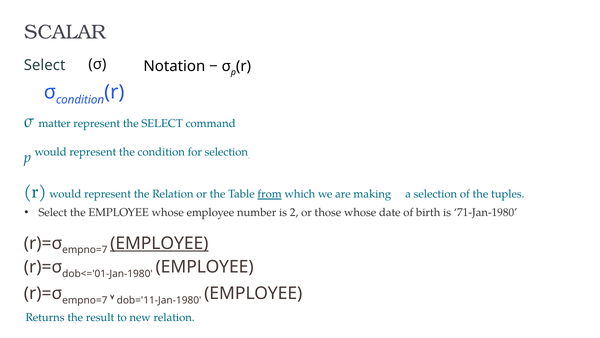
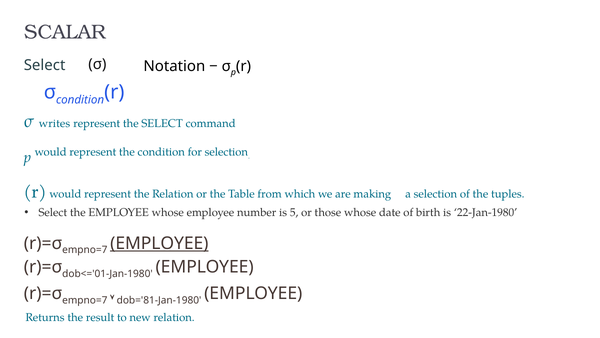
matter: matter -> writes
from underline: present -> none
2: 2 -> 5
71-Jan-1980: 71-Jan-1980 -> 22-Jan-1980
dob='11-Jan-1980: dob='11-Jan-1980 -> dob='81-Jan-1980
